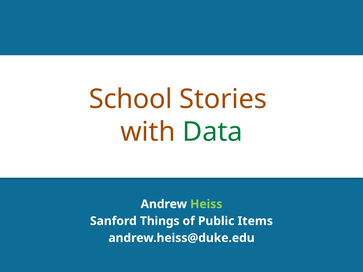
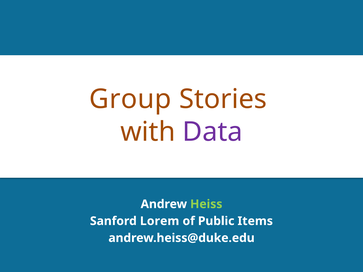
School: School -> Group
Data colour: green -> purple
Things: Things -> Lorem
